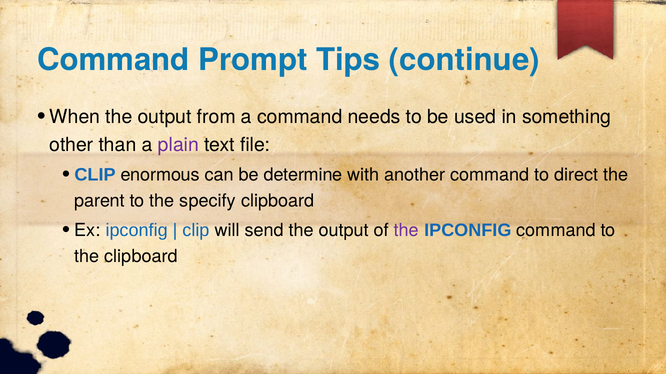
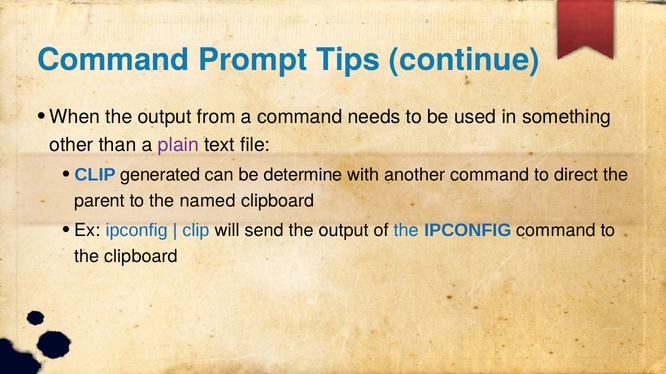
enormous: enormous -> generated
specify: specify -> named
the at (406, 231) colour: purple -> blue
